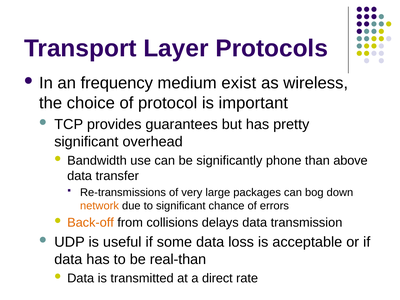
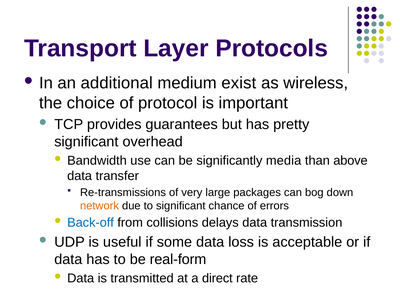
frequency: frequency -> additional
phone: phone -> media
Back-off colour: orange -> blue
real-than: real-than -> real-form
